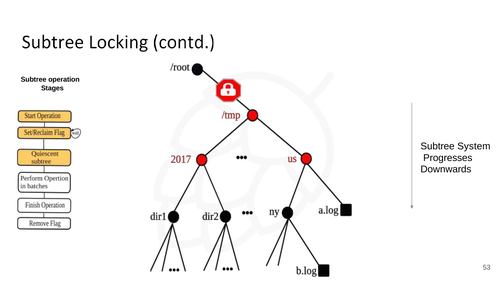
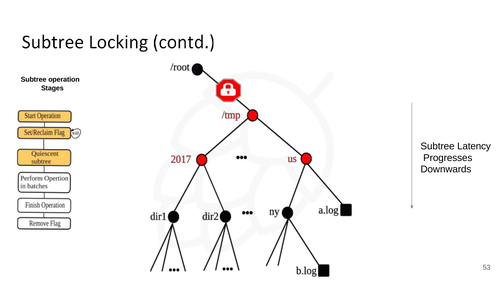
System: System -> Latency
